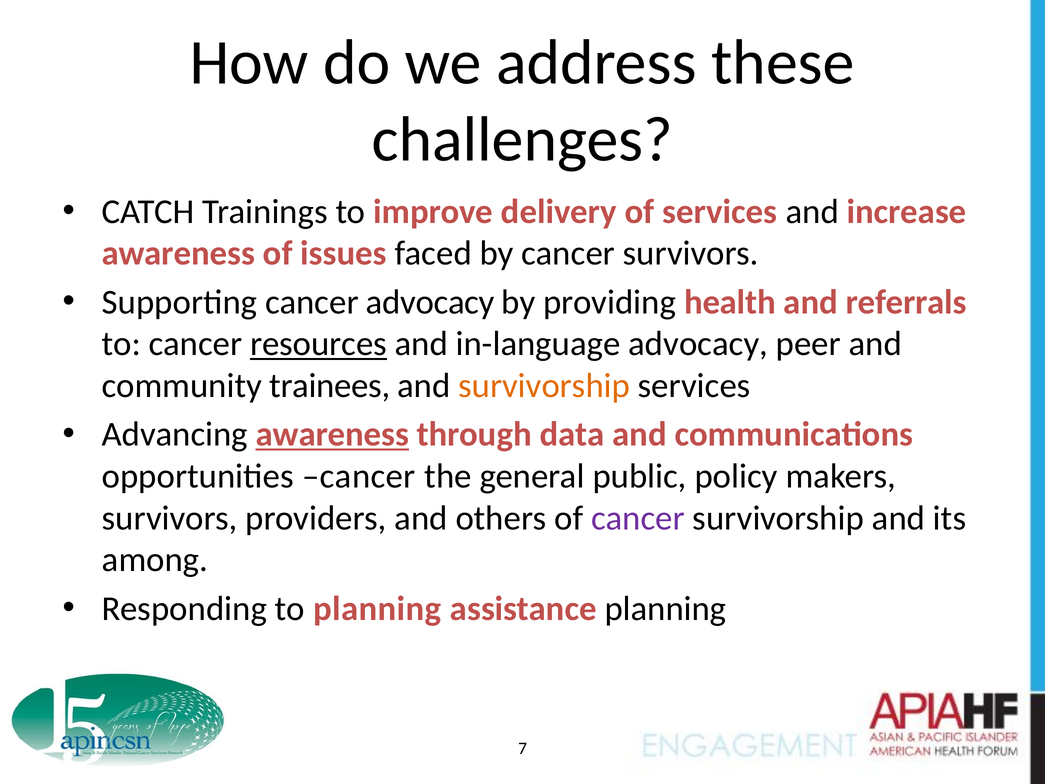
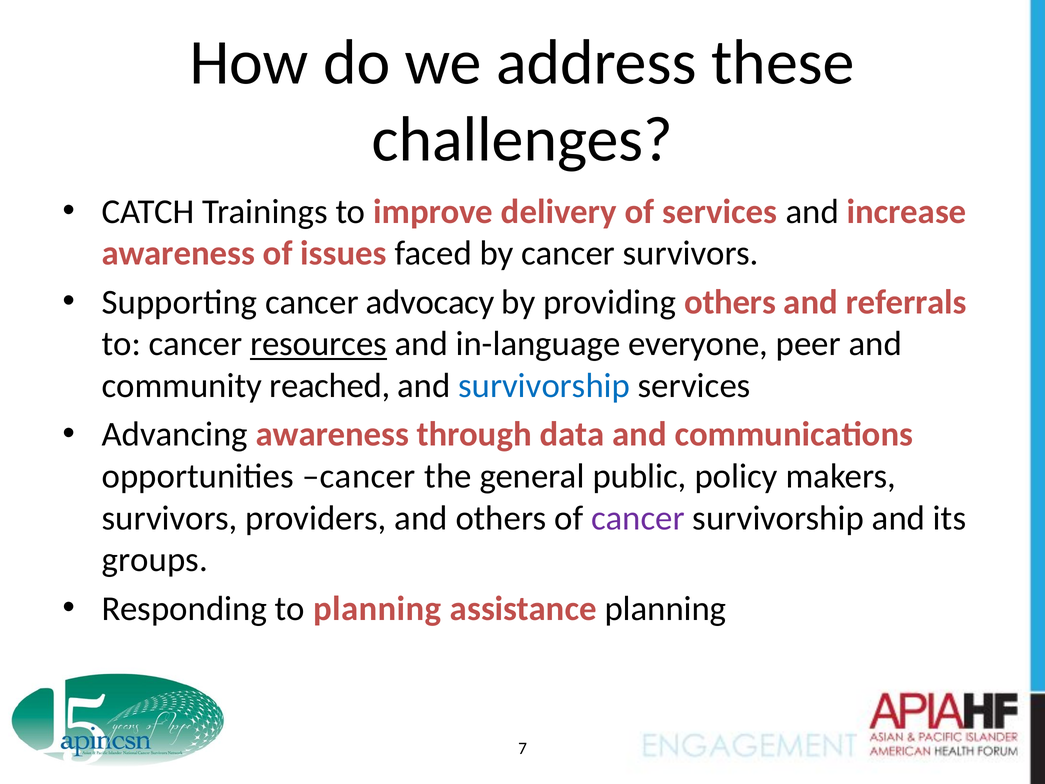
providing health: health -> others
in-language advocacy: advocacy -> everyone
trainees: trainees -> reached
survivorship at (544, 386) colour: orange -> blue
awareness at (332, 434) underline: present -> none
among: among -> groups
